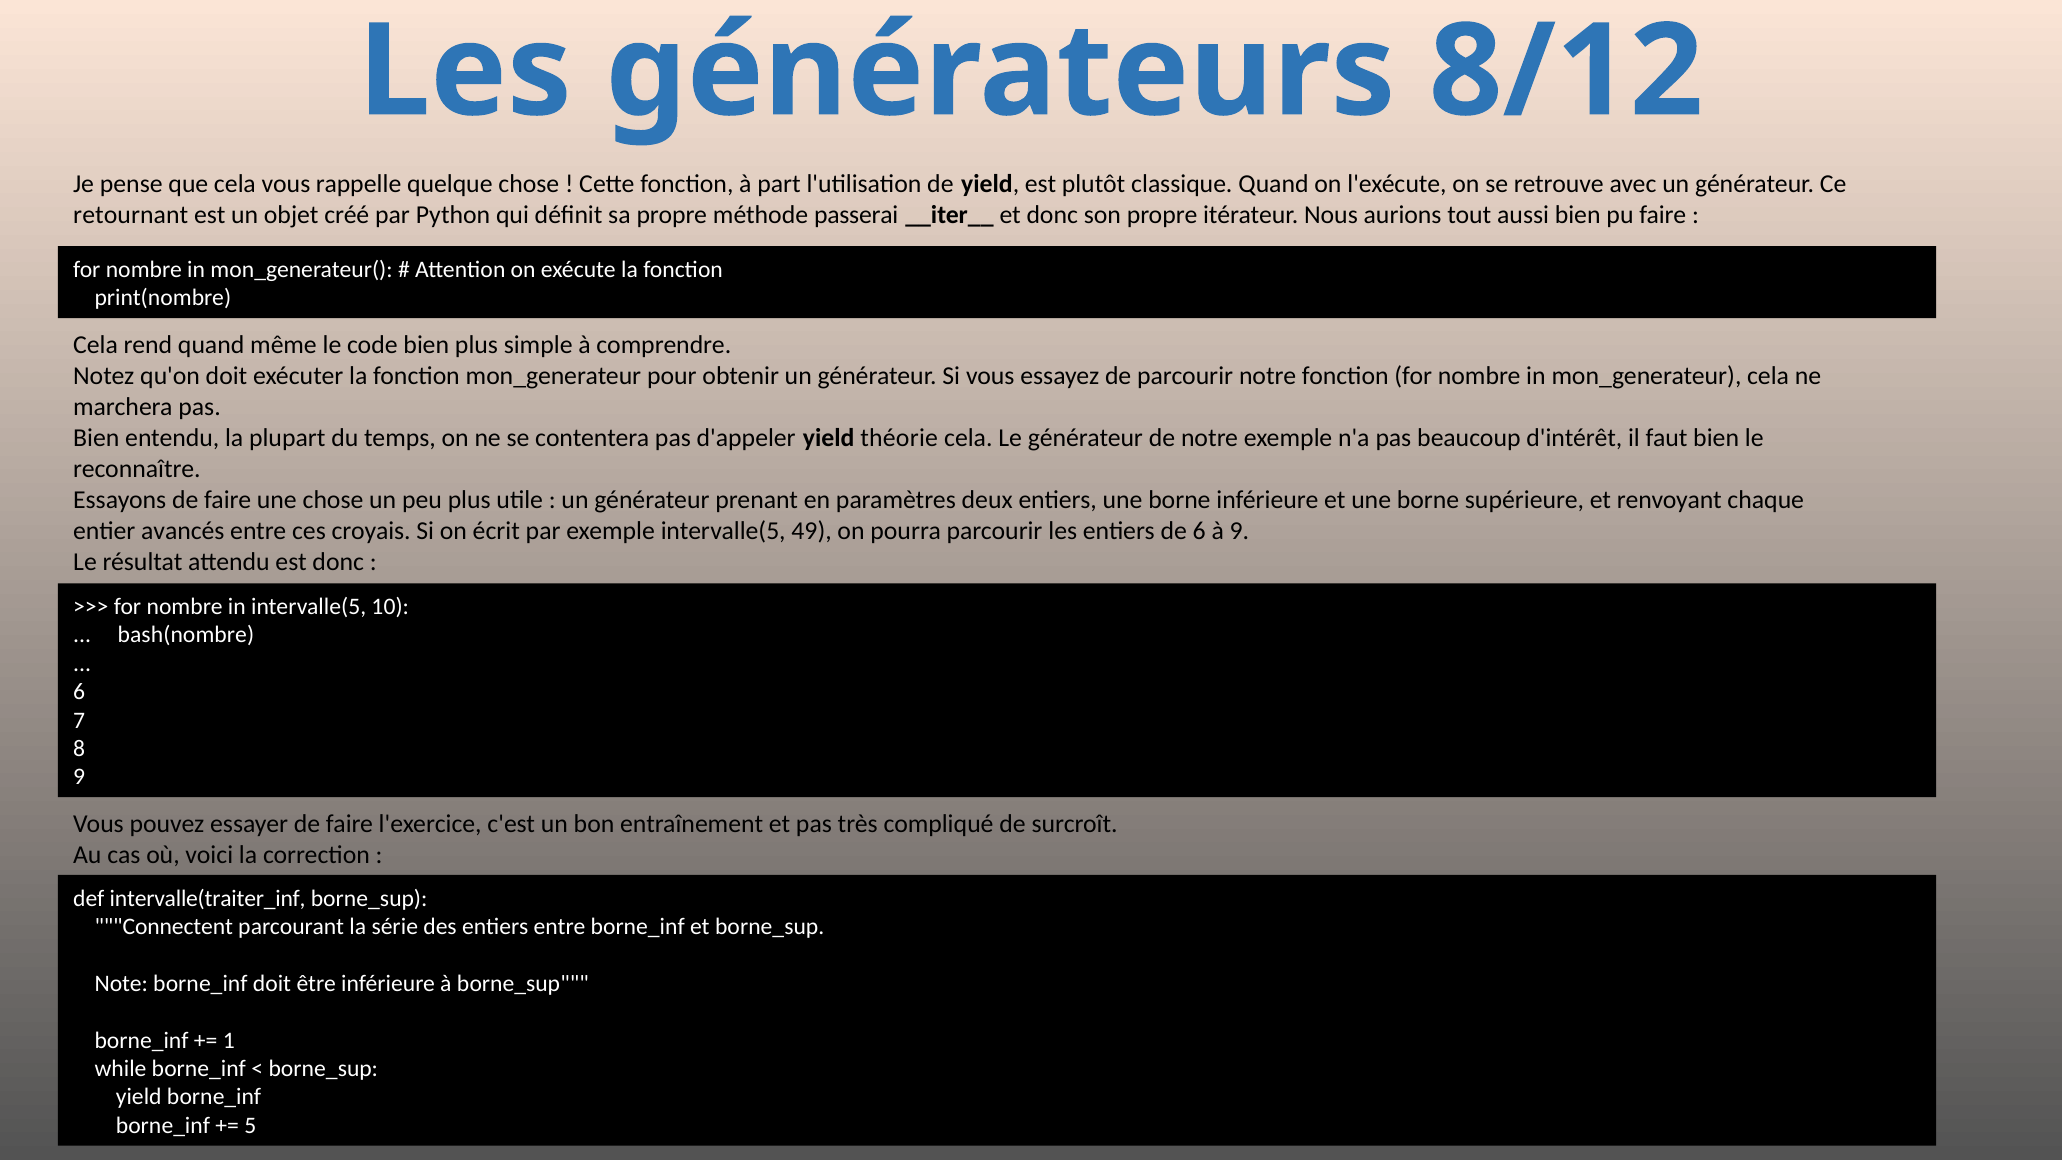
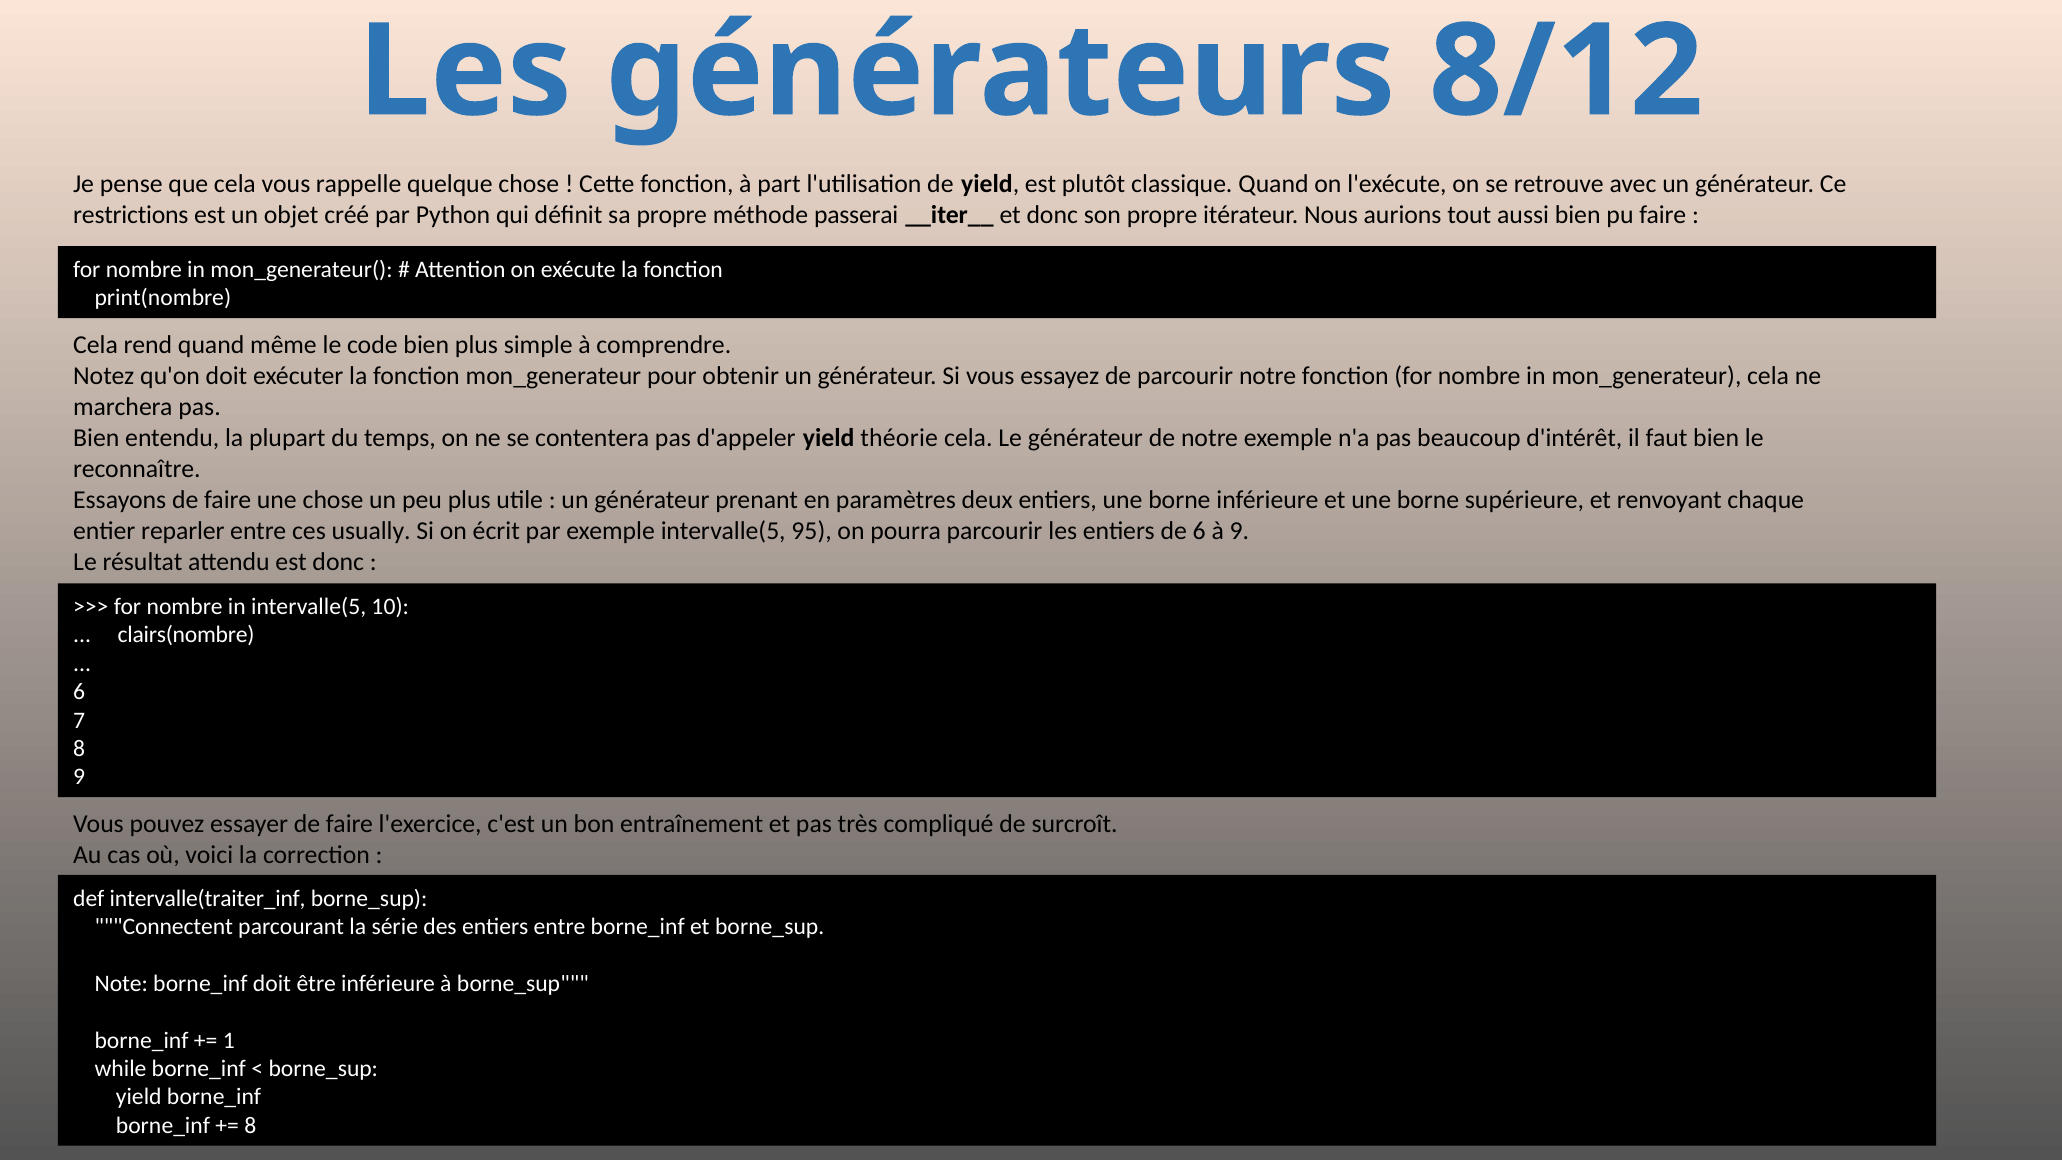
retournant: retournant -> restrictions
avancés: avancés -> reparler
croyais: croyais -> usually
49: 49 -> 95
bash(nombre: bash(nombre -> clairs(nombre
5 at (250, 1125): 5 -> 8
